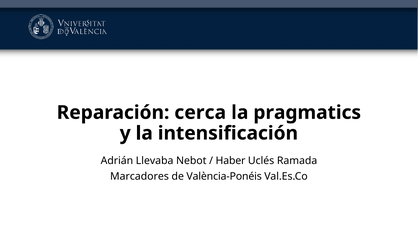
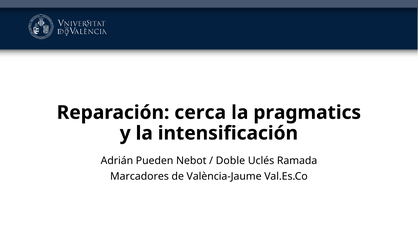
Llevaba: Llevaba -> Pueden
Haber: Haber -> Doble
València-Ponéis: València-Ponéis -> València-Jaume
